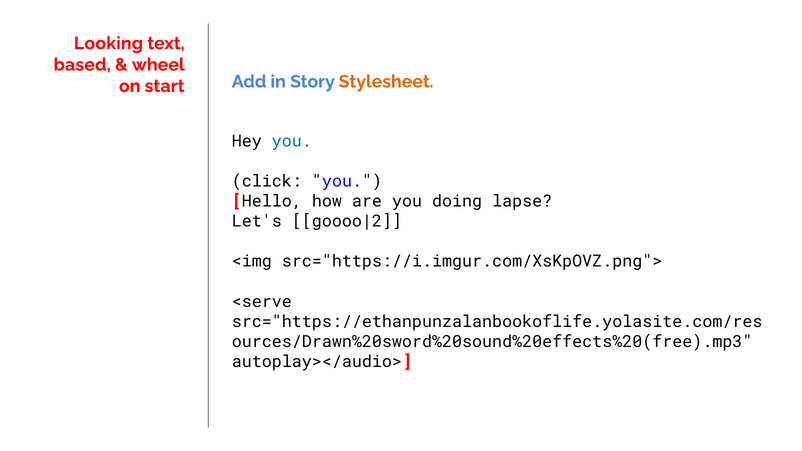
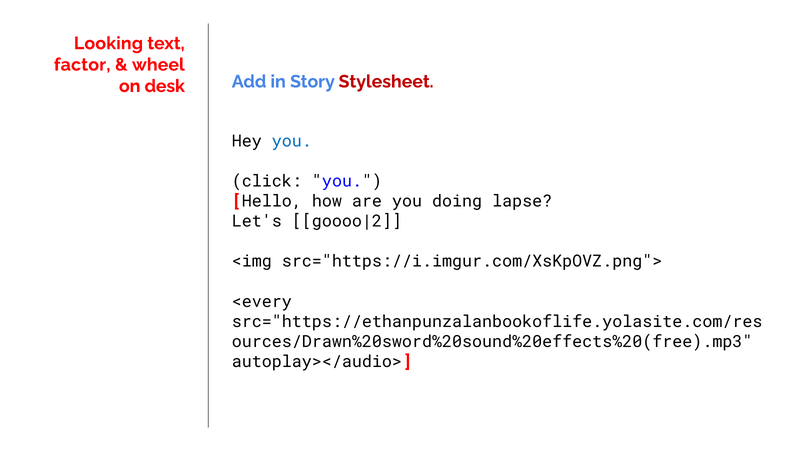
based: based -> factor
Stylesheet colour: orange -> red
start: start -> desk
<serve: <serve -> <every
